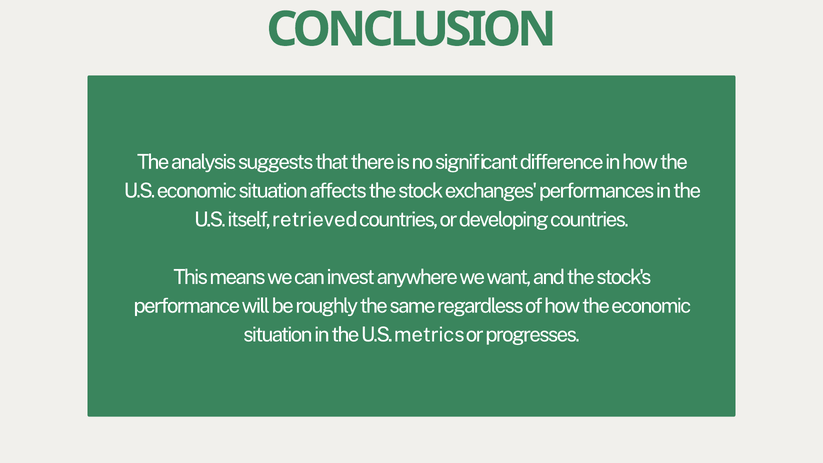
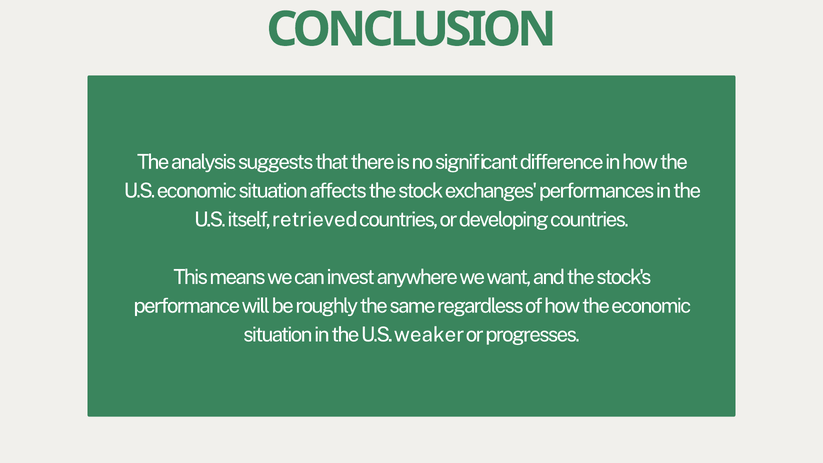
metrics: metrics -> weaker
